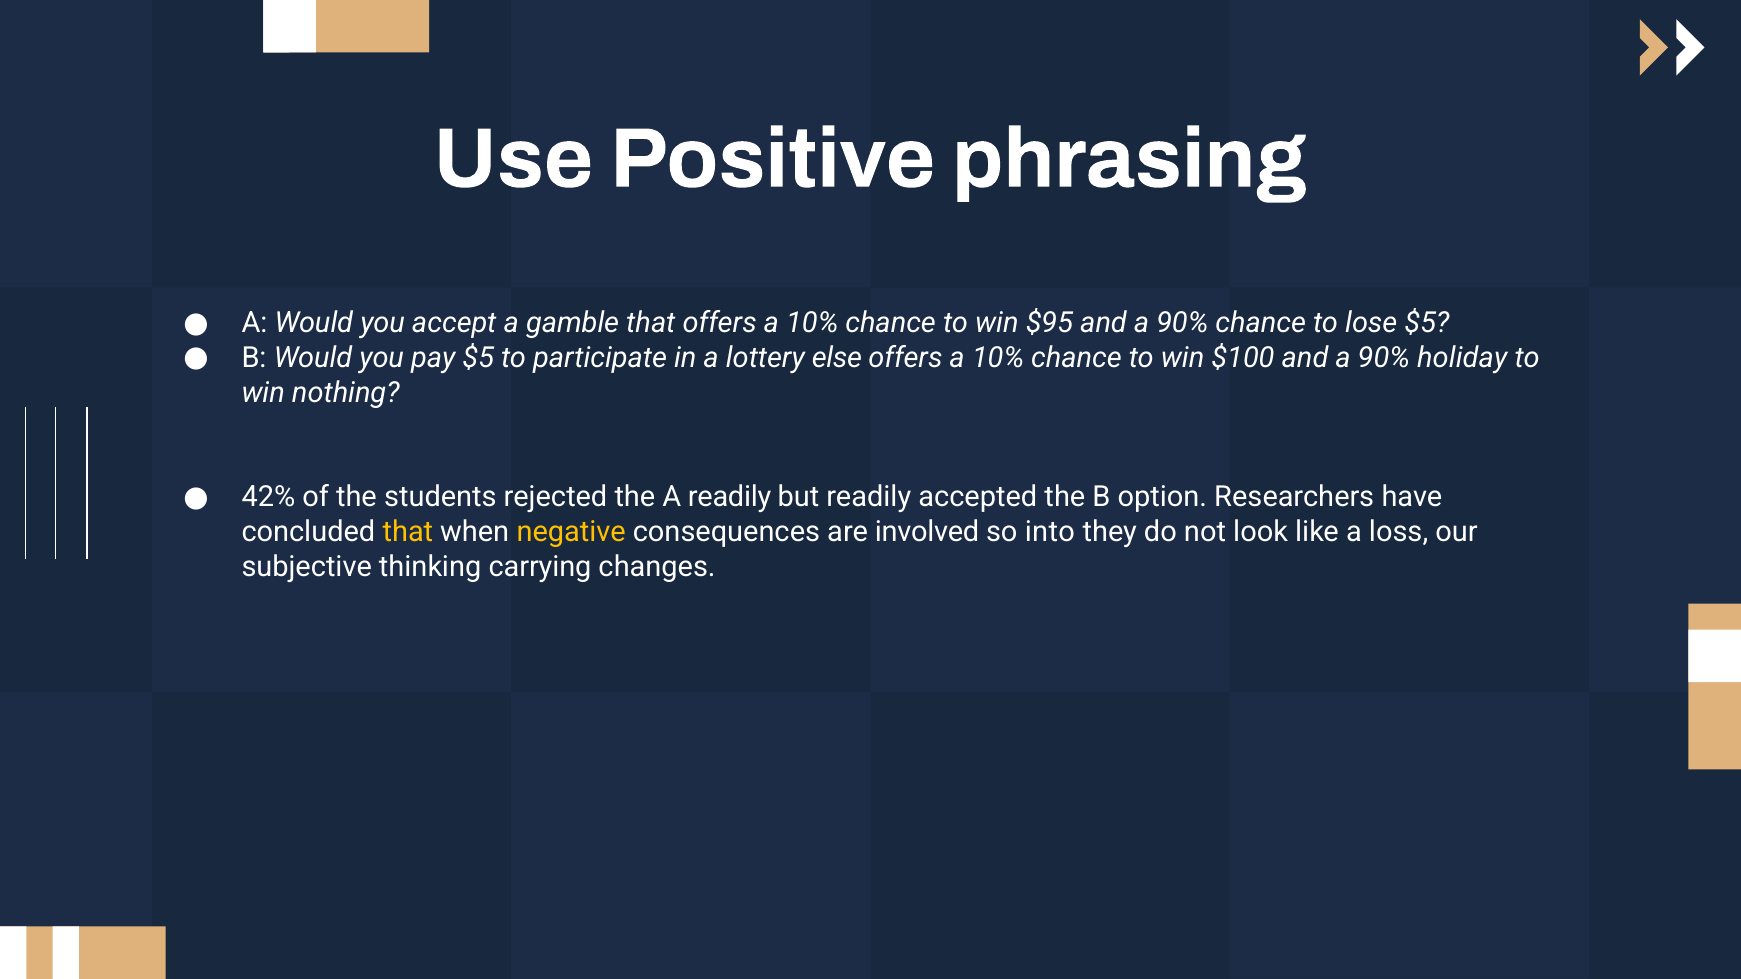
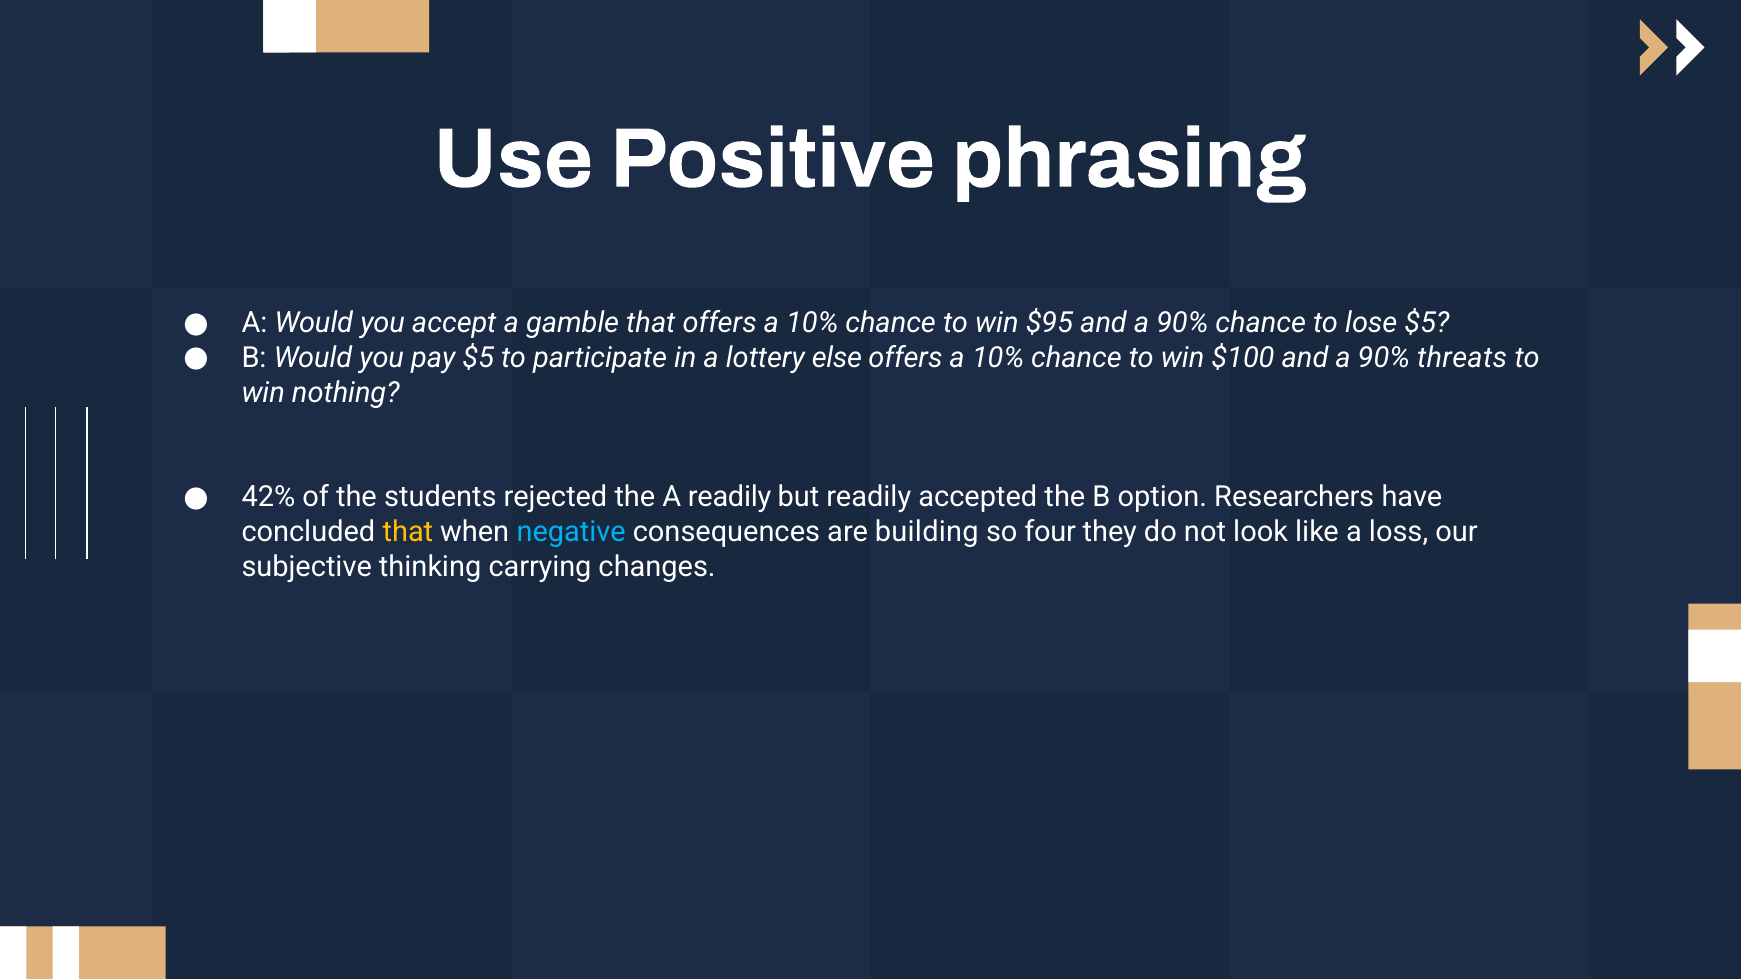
holiday: holiday -> threats
negative colour: yellow -> light blue
involved: involved -> building
into: into -> four
